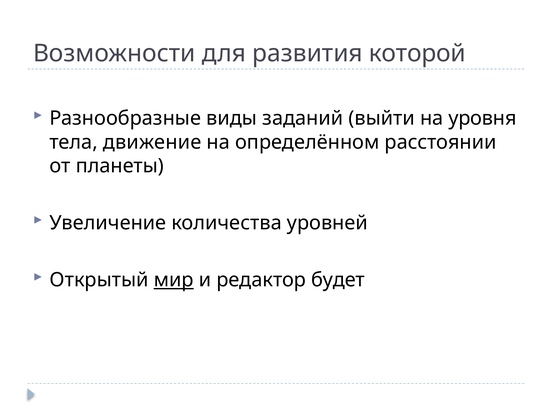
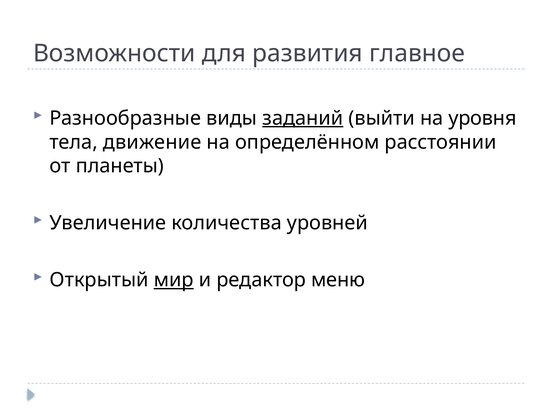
которой: которой -> главное
заданий underline: none -> present
будет: будет -> меню
